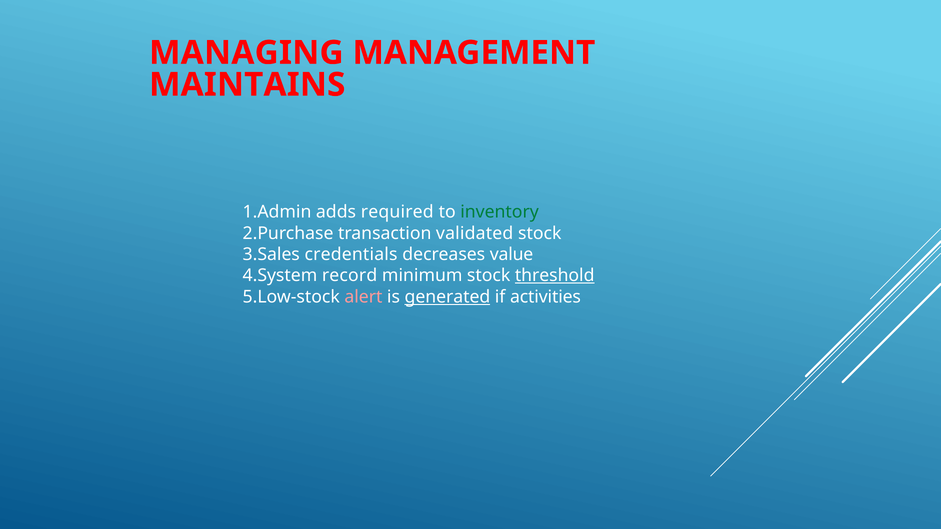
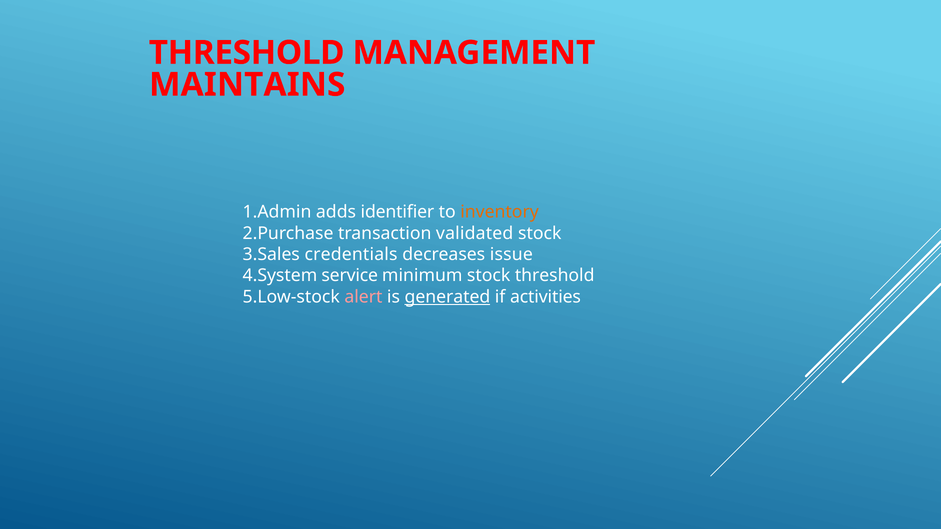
MANAGING at (246, 53): MANAGING -> THRESHOLD
required: required -> identifier
inventory colour: green -> orange
value: value -> issue
record: record -> service
threshold at (555, 276) underline: present -> none
